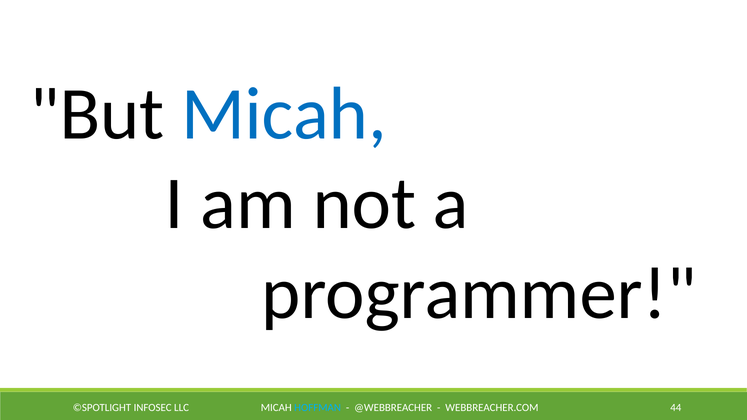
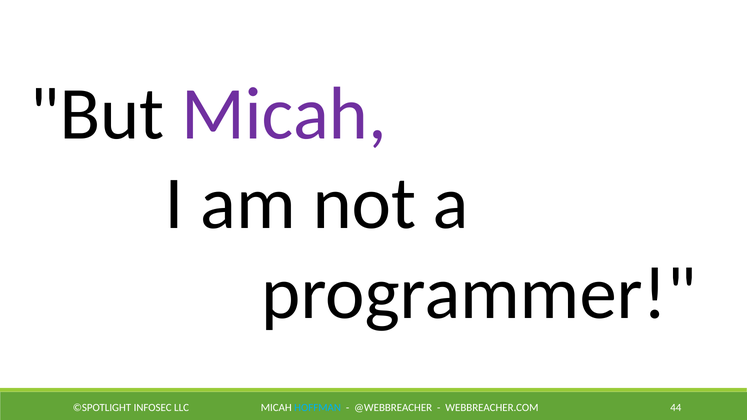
Micah at (284, 114) colour: blue -> purple
